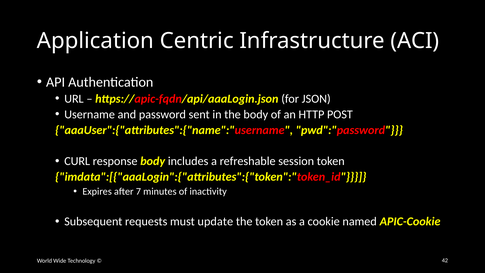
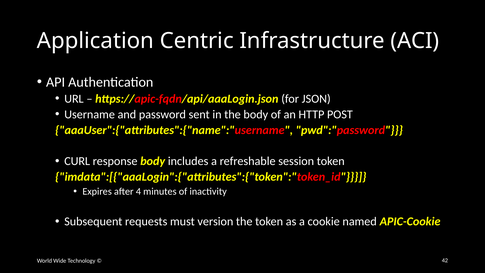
7: 7 -> 4
update: update -> version
